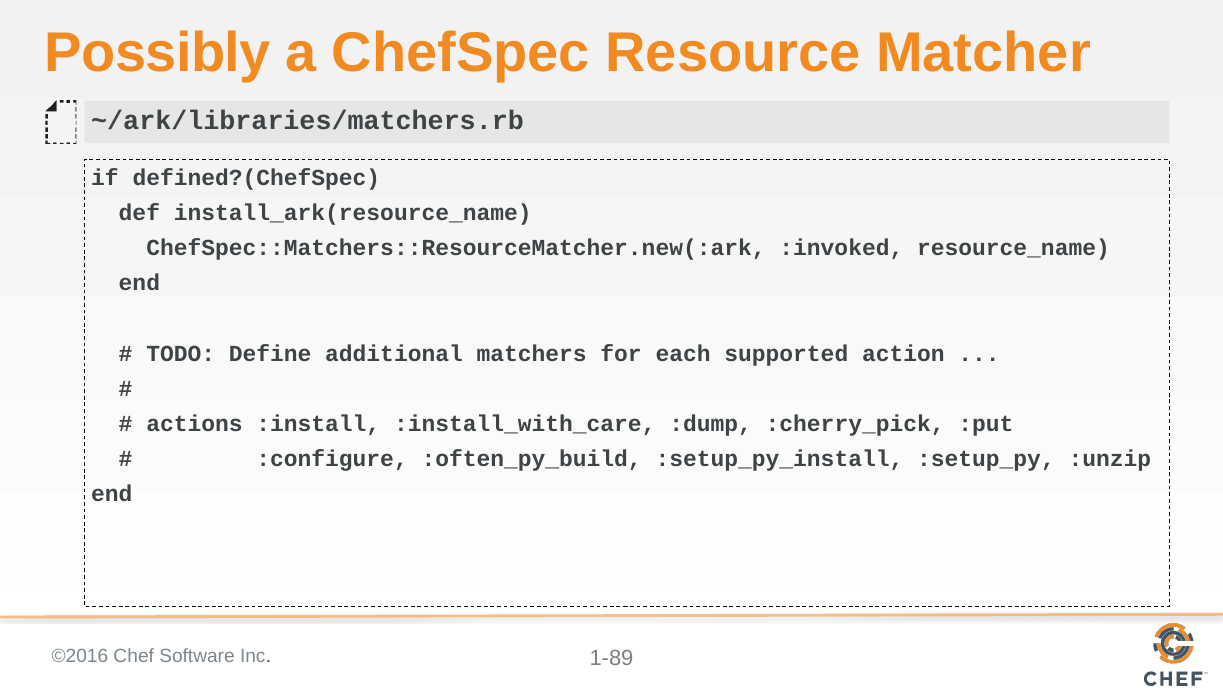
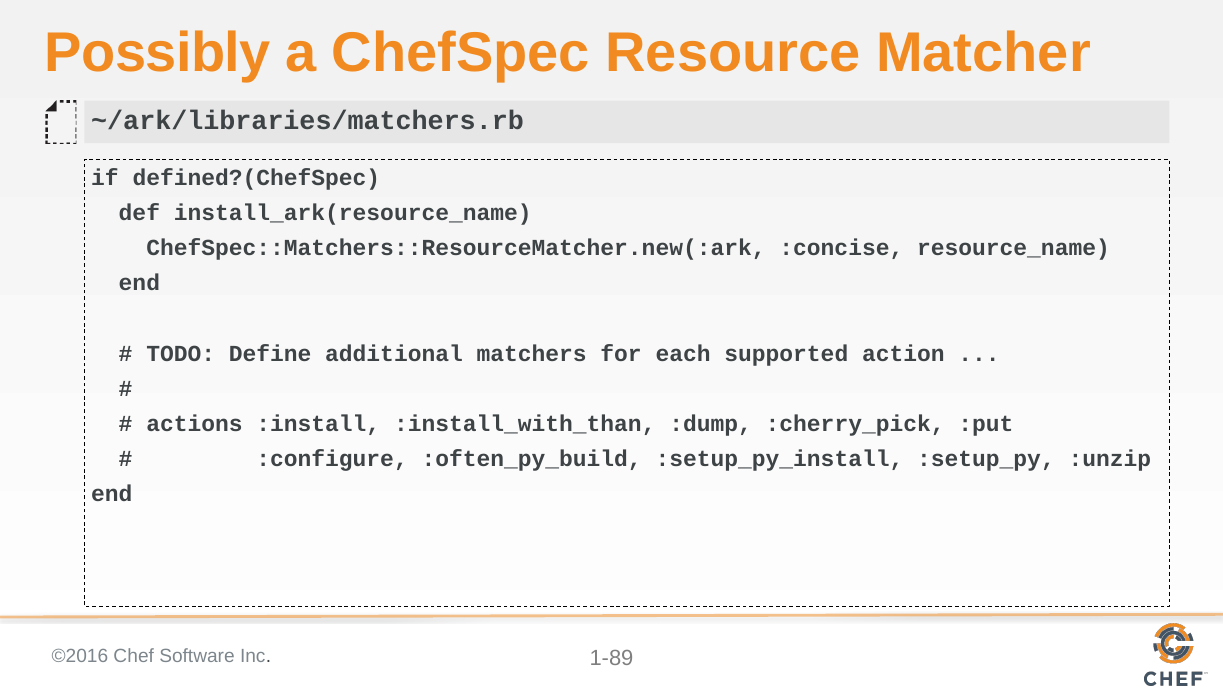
:invoked: :invoked -> :concise
:install_with_care: :install_with_care -> :install_with_than
